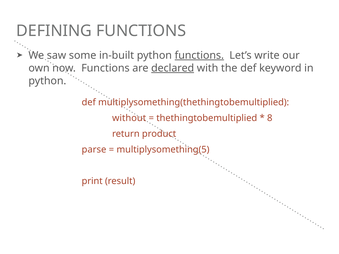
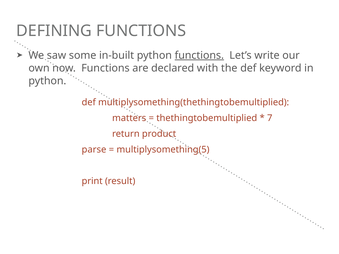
declared underline: present -> none
without: without -> matters
8: 8 -> 7
